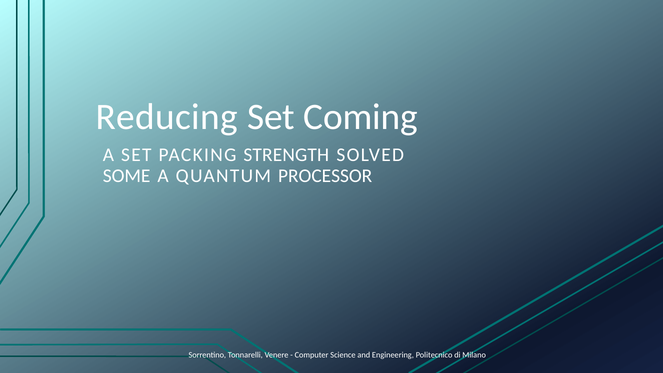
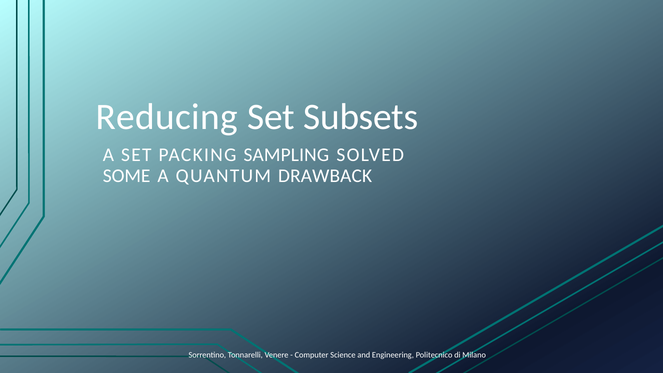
Coming: Coming -> Subsets
STRENGTH: STRENGTH -> SAMPLING
PROCESSOR: PROCESSOR -> DRAWBACK
